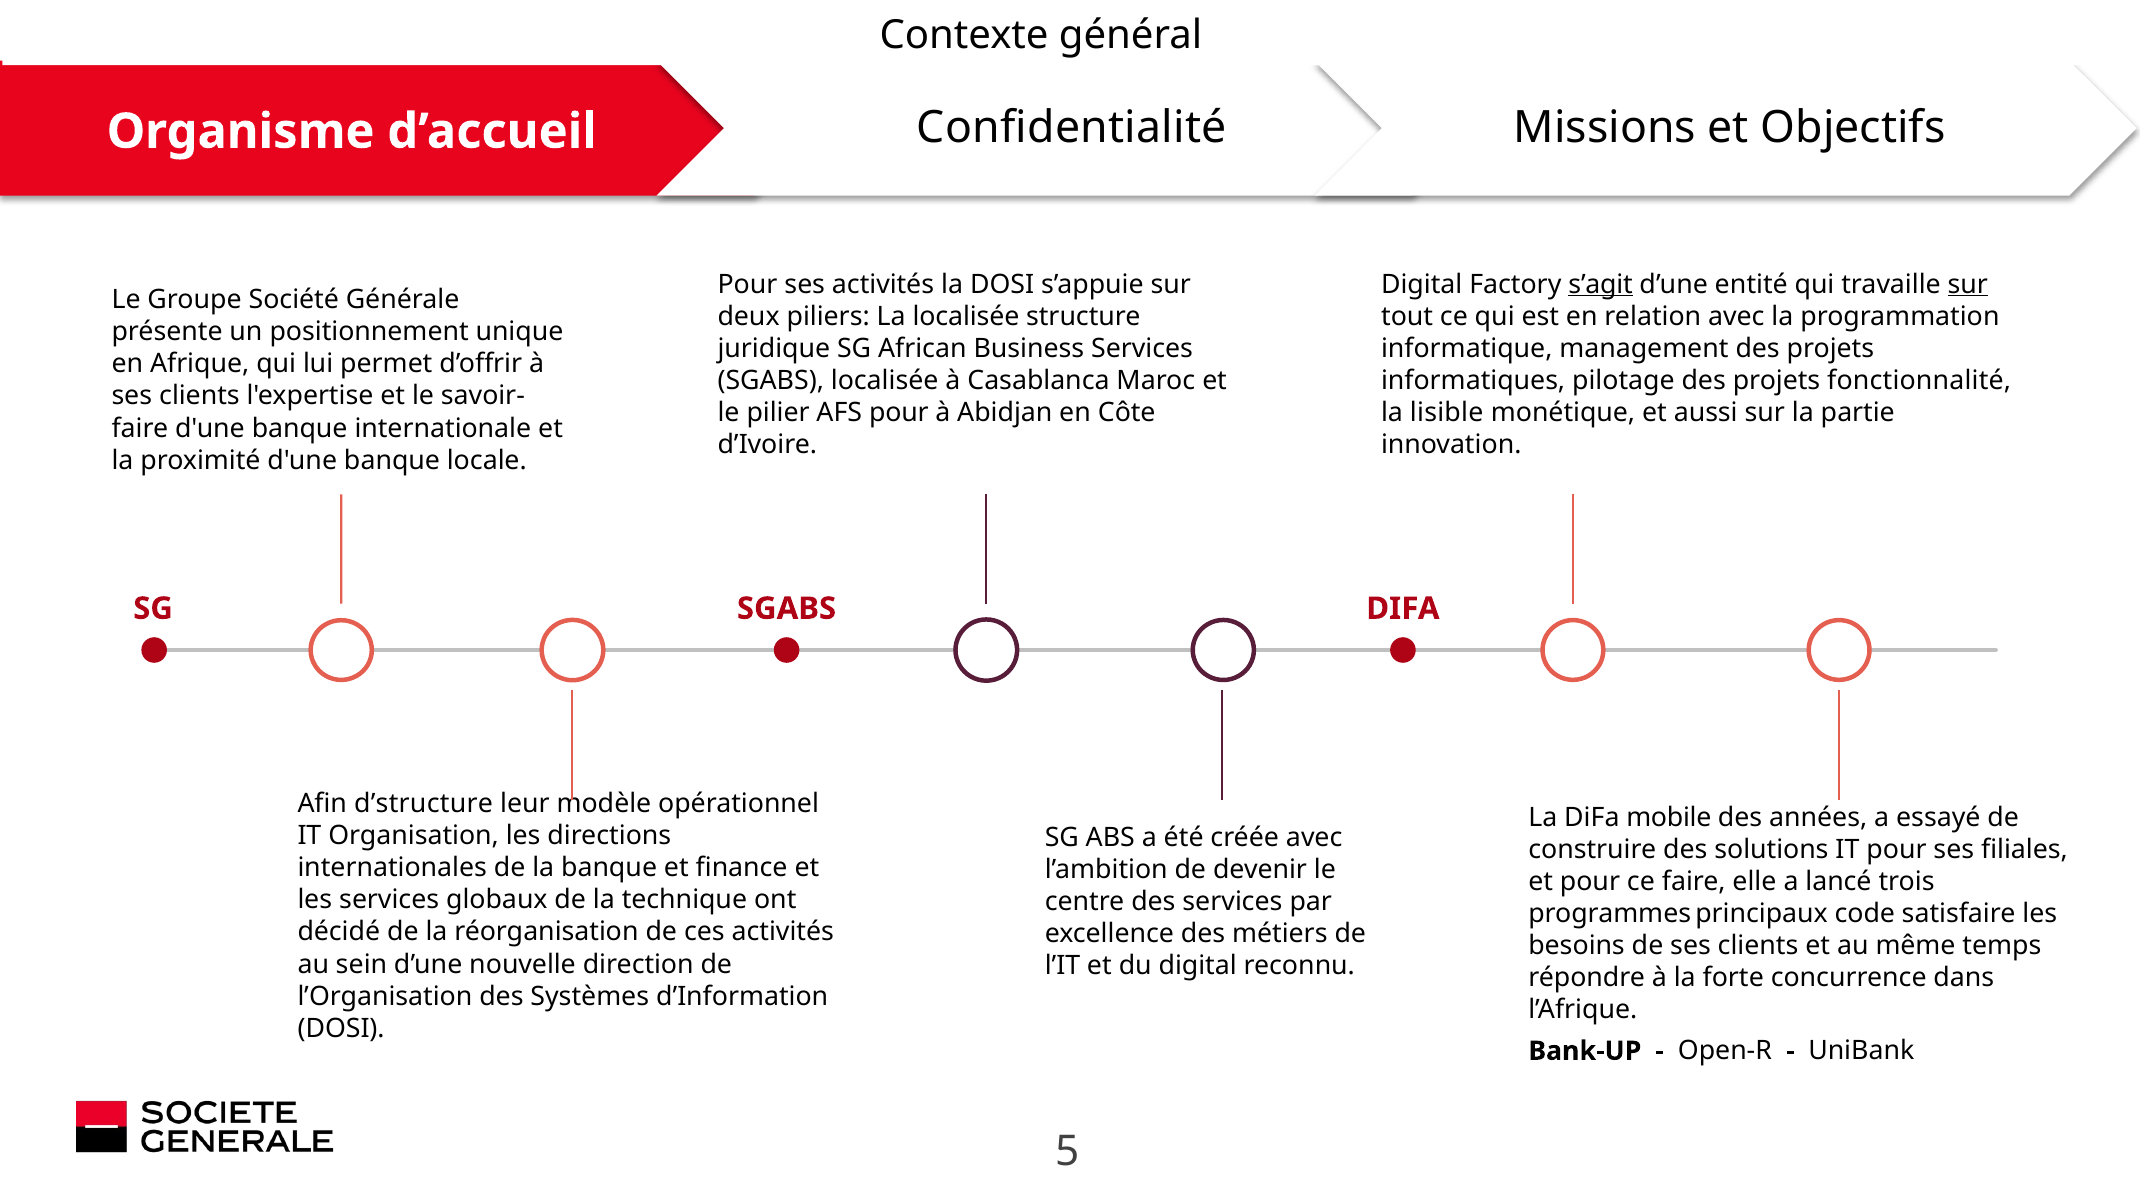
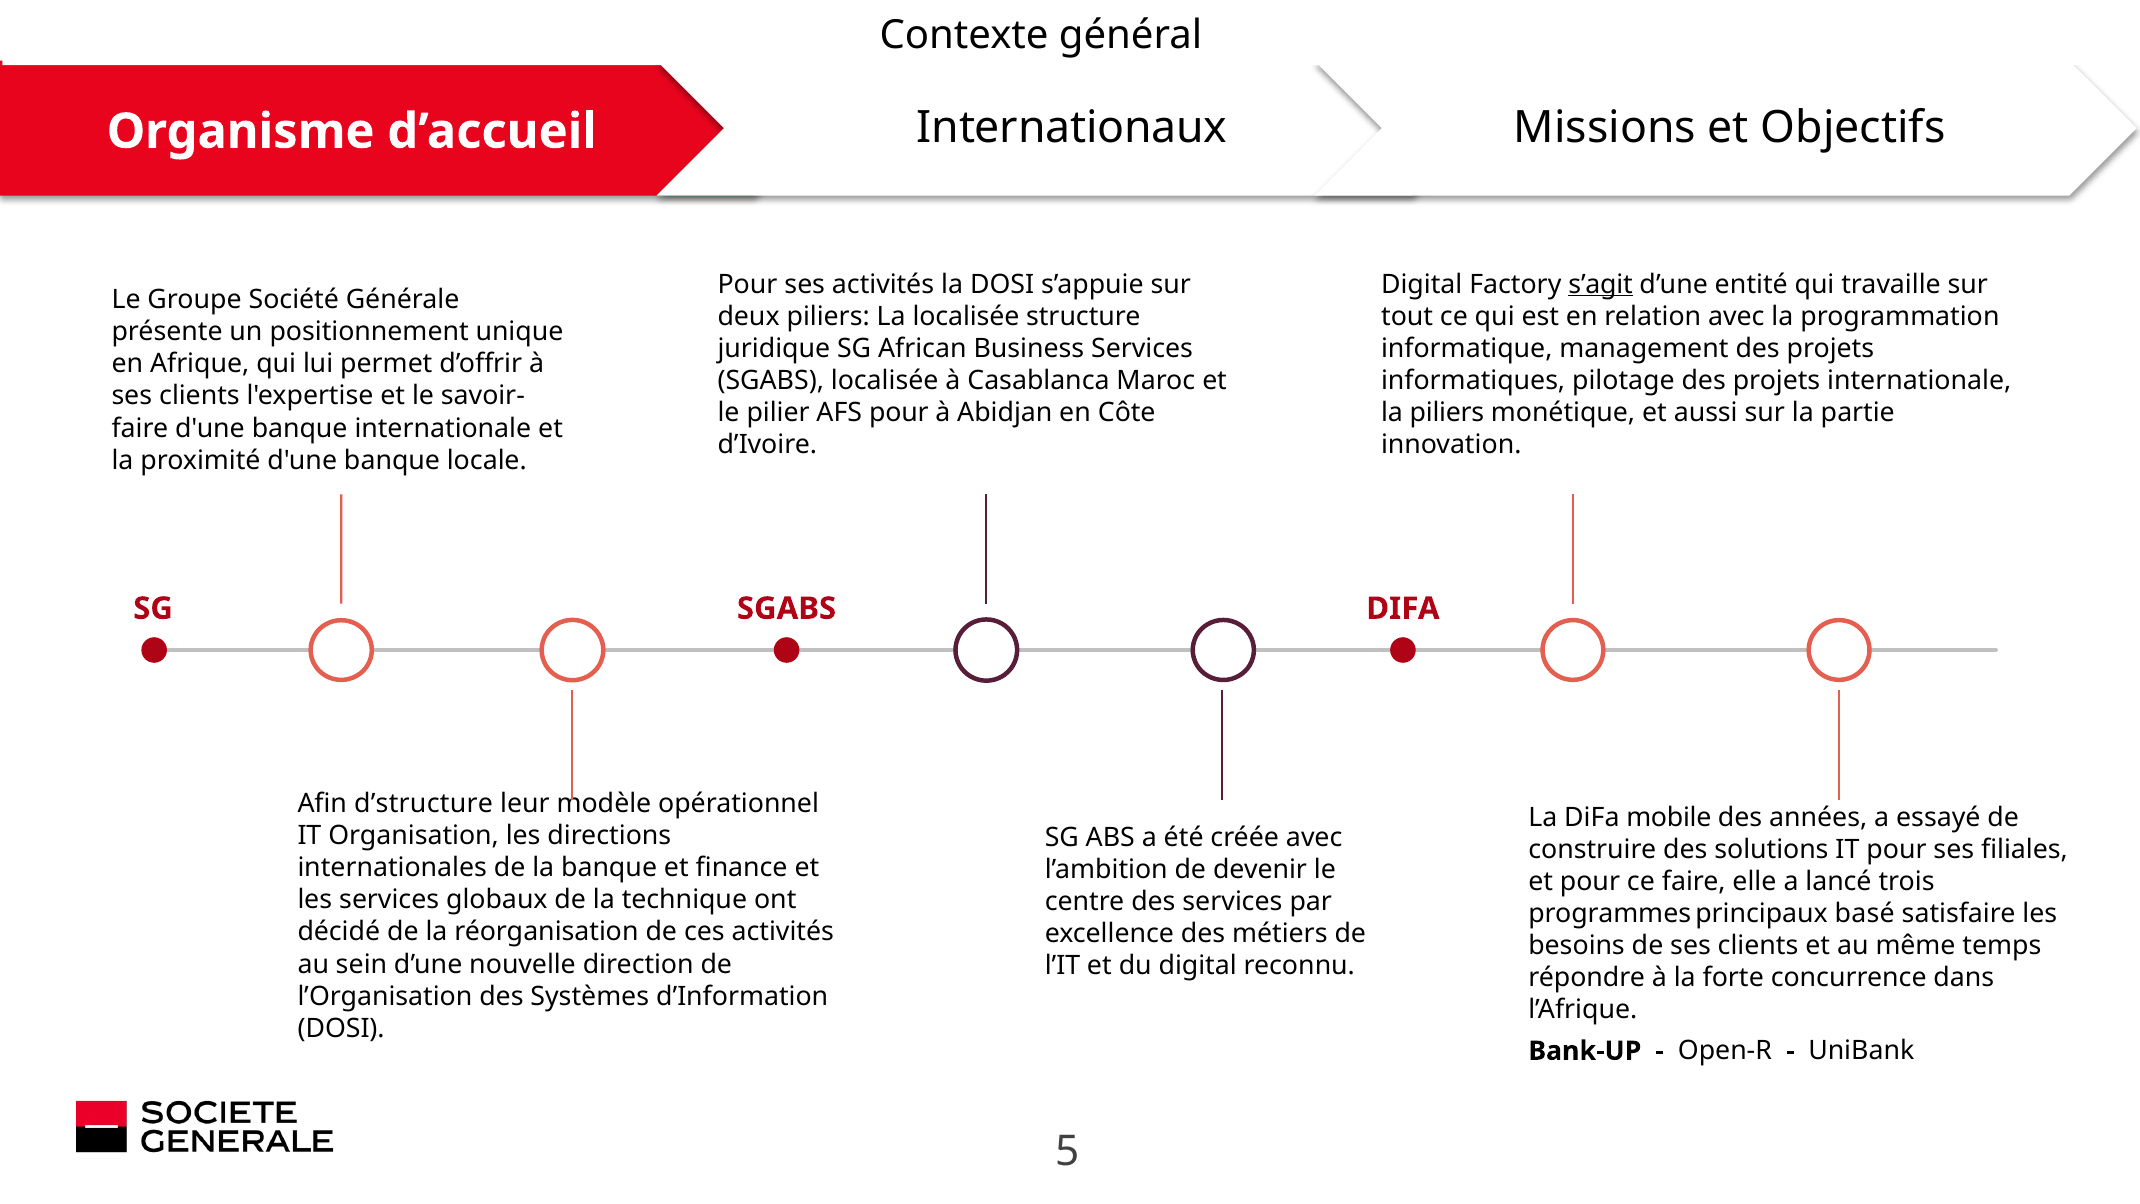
Confidentialité: Confidentialité -> Internationaux
sur at (1968, 284) underline: present -> none
projets fonctionnalité: fonctionnalité -> internationale
la lisible: lisible -> piliers
code: code -> basé
